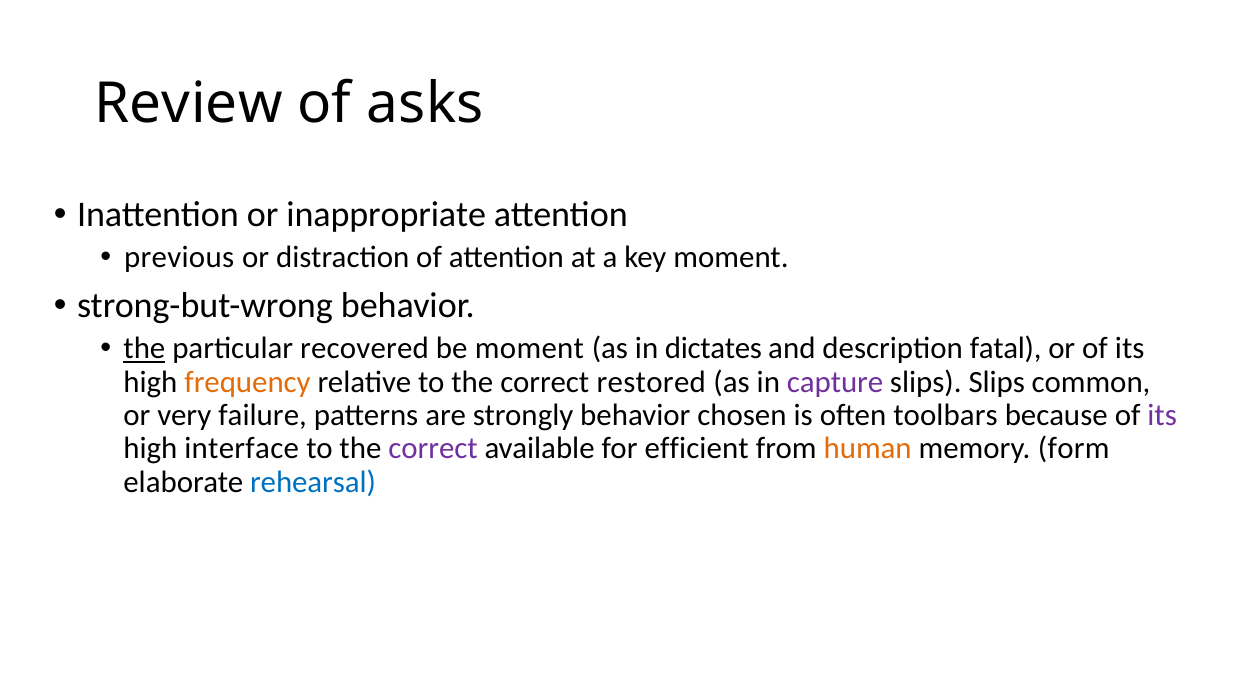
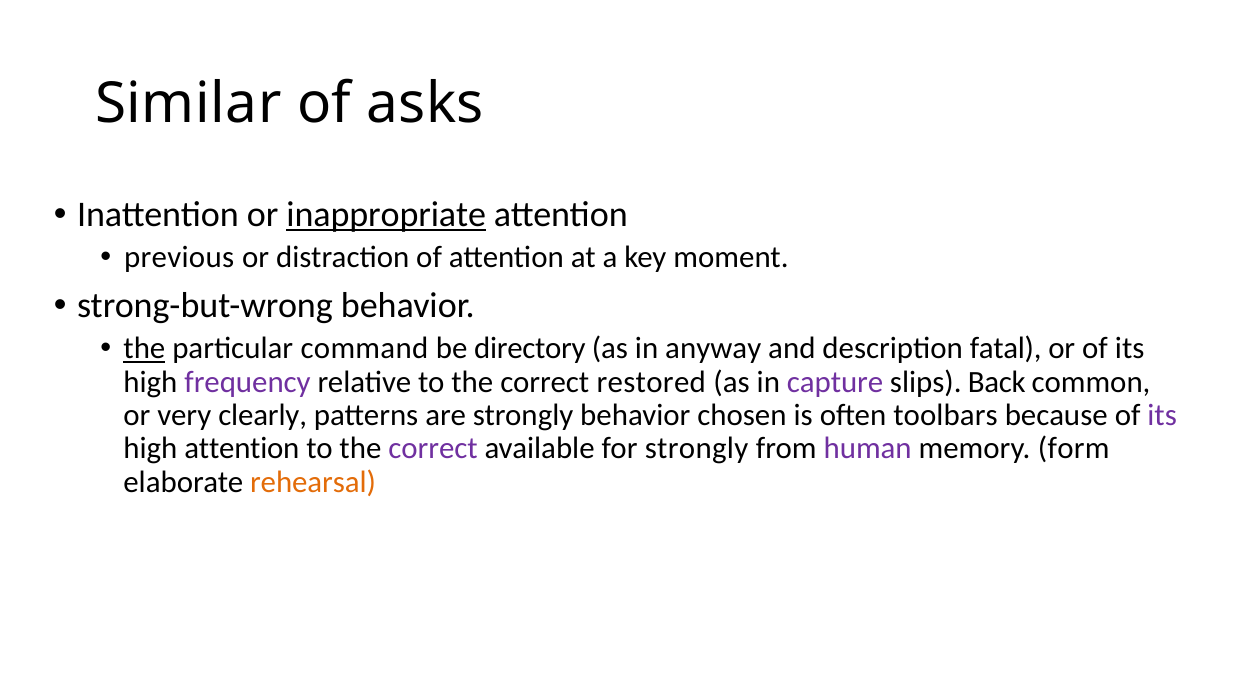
Review: Review -> Similar
inappropriate underline: none -> present
recovered: recovered -> command
be moment: moment -> directory
dictates: dictates -> anyway
frequency colour: orange -> purple
slips Slips: Slips -> Back
failure: failure -> clearly
high interface: interface -> attention
for efficient: efficient -> strongly
human colour: orange -> purple
rehearsal colour: blue -> orange
